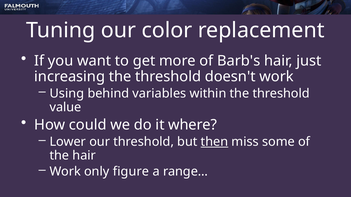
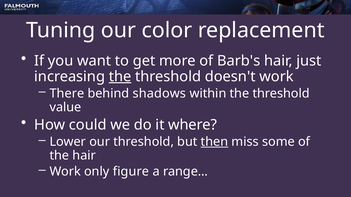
the at (120, 77) underline: none -> present
Using: Using -> There
variables: variables -> shadows
